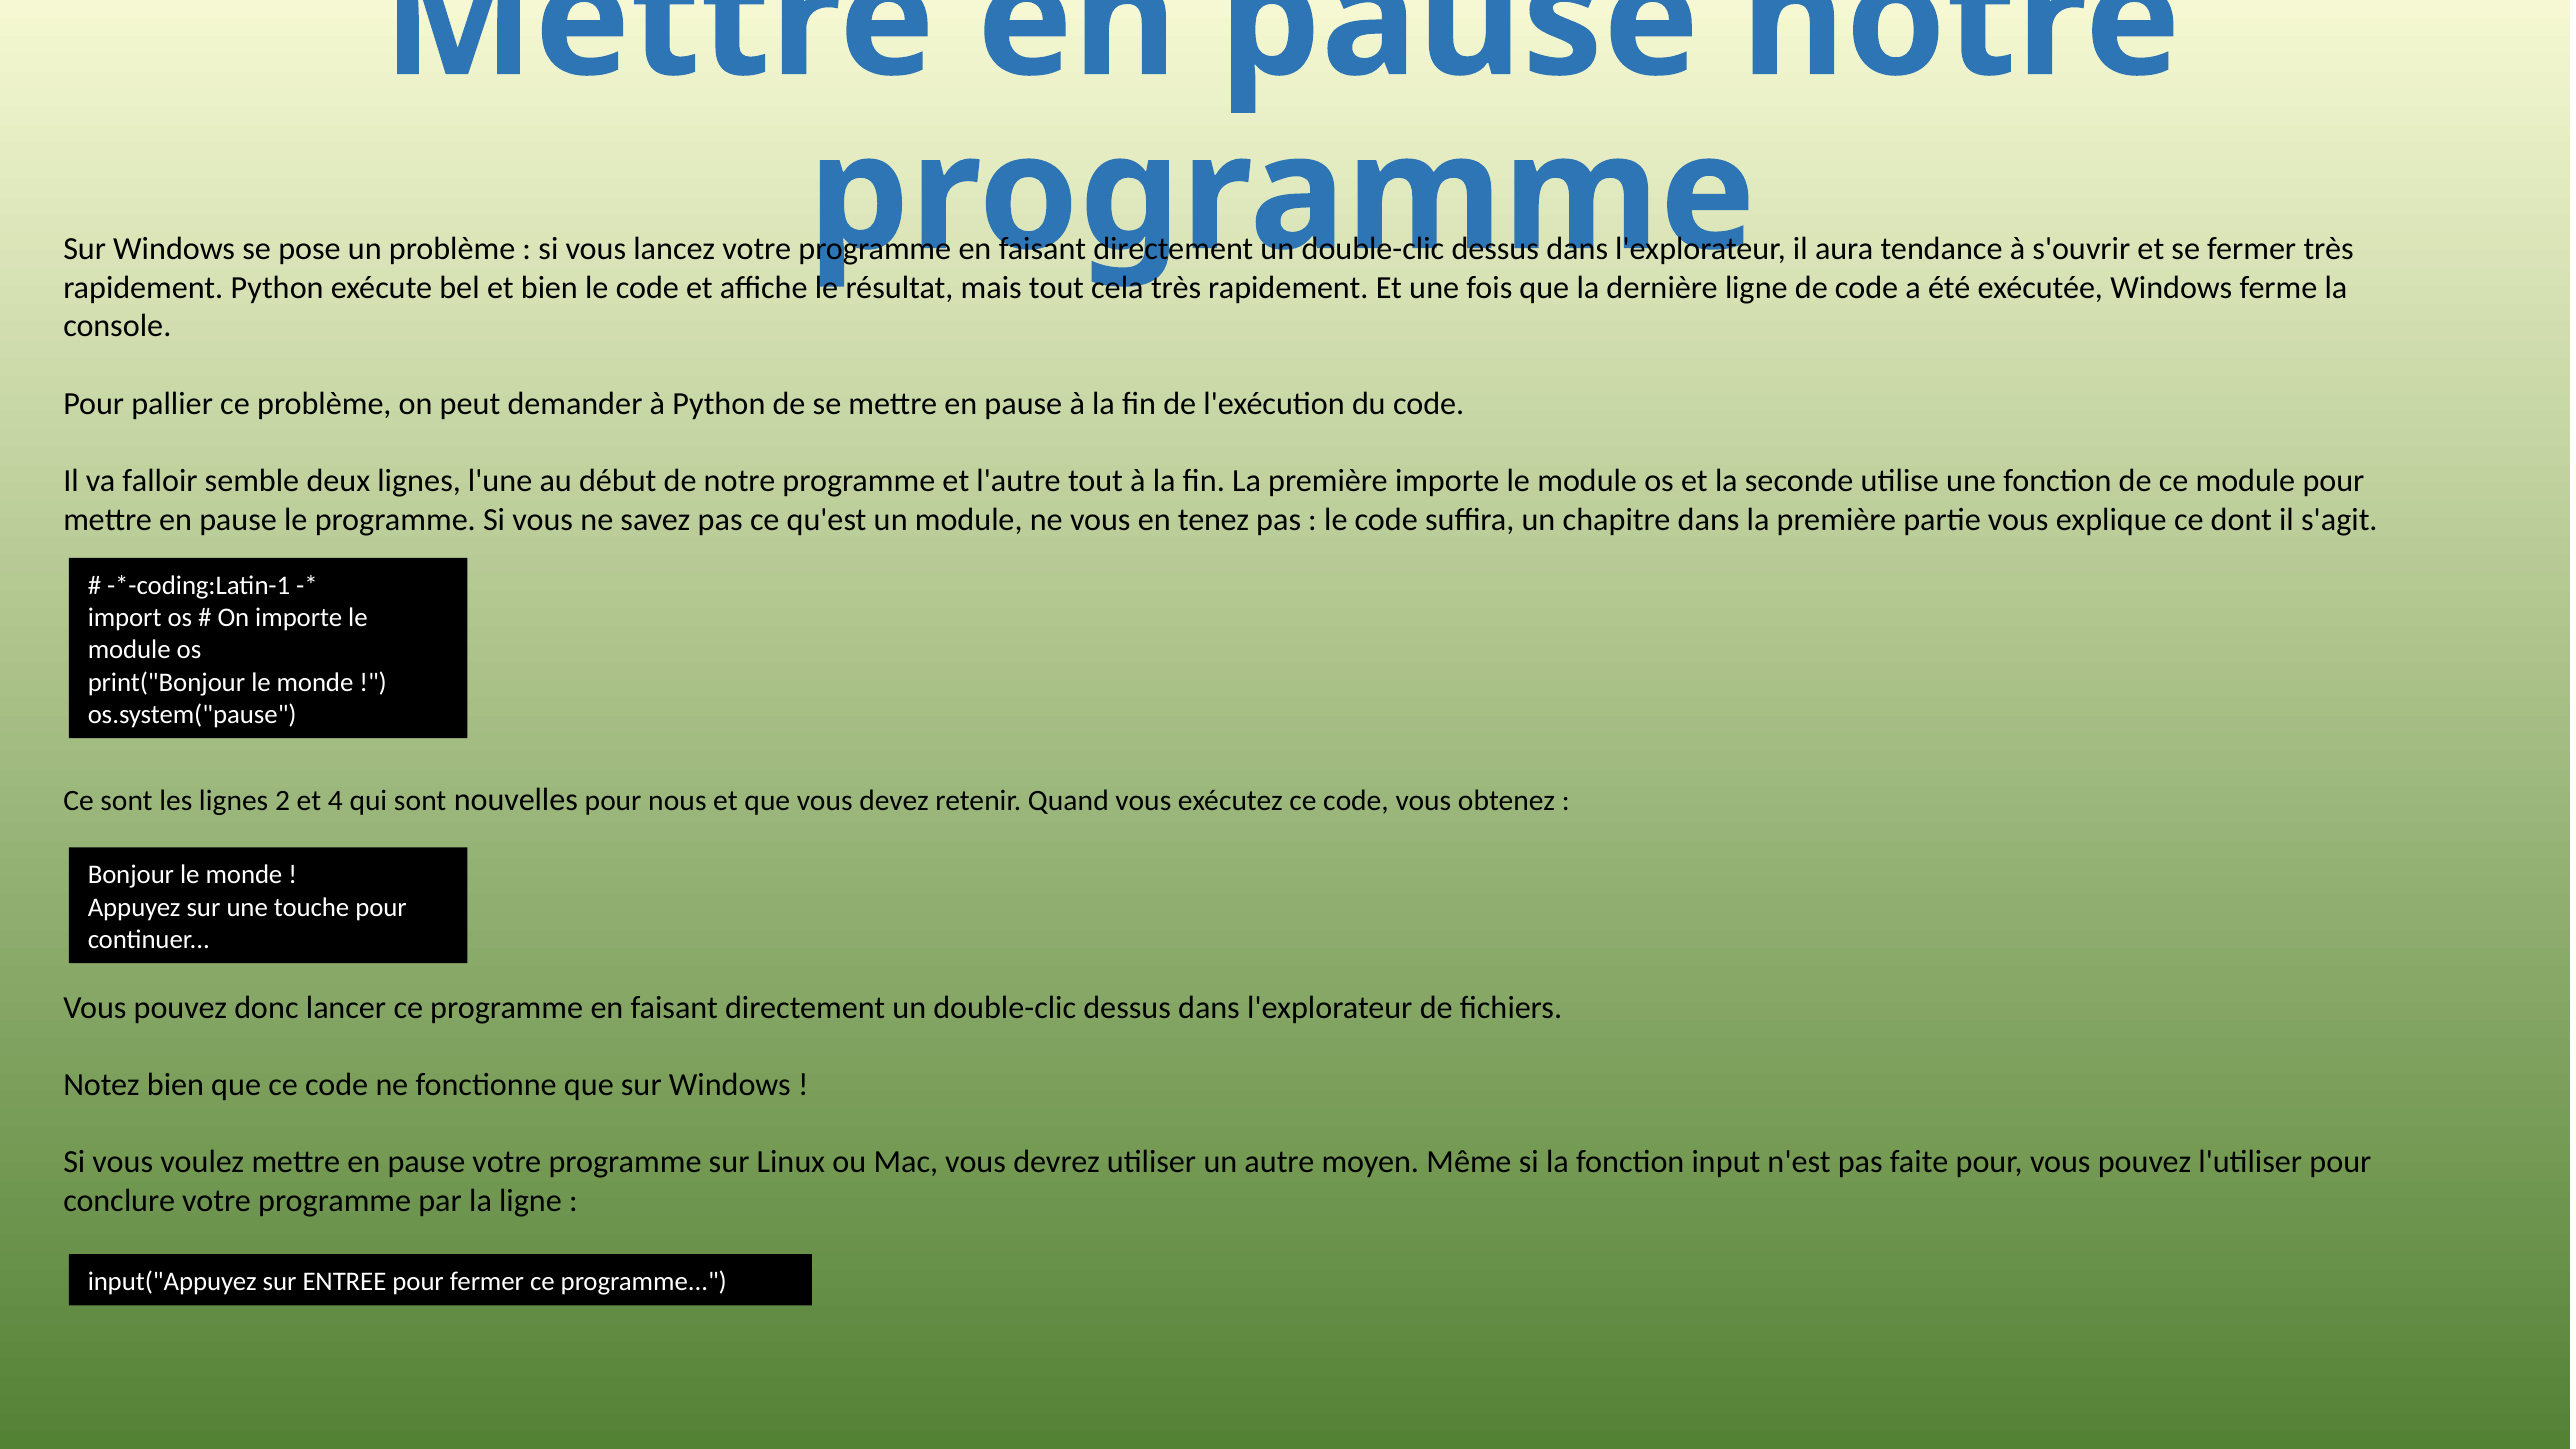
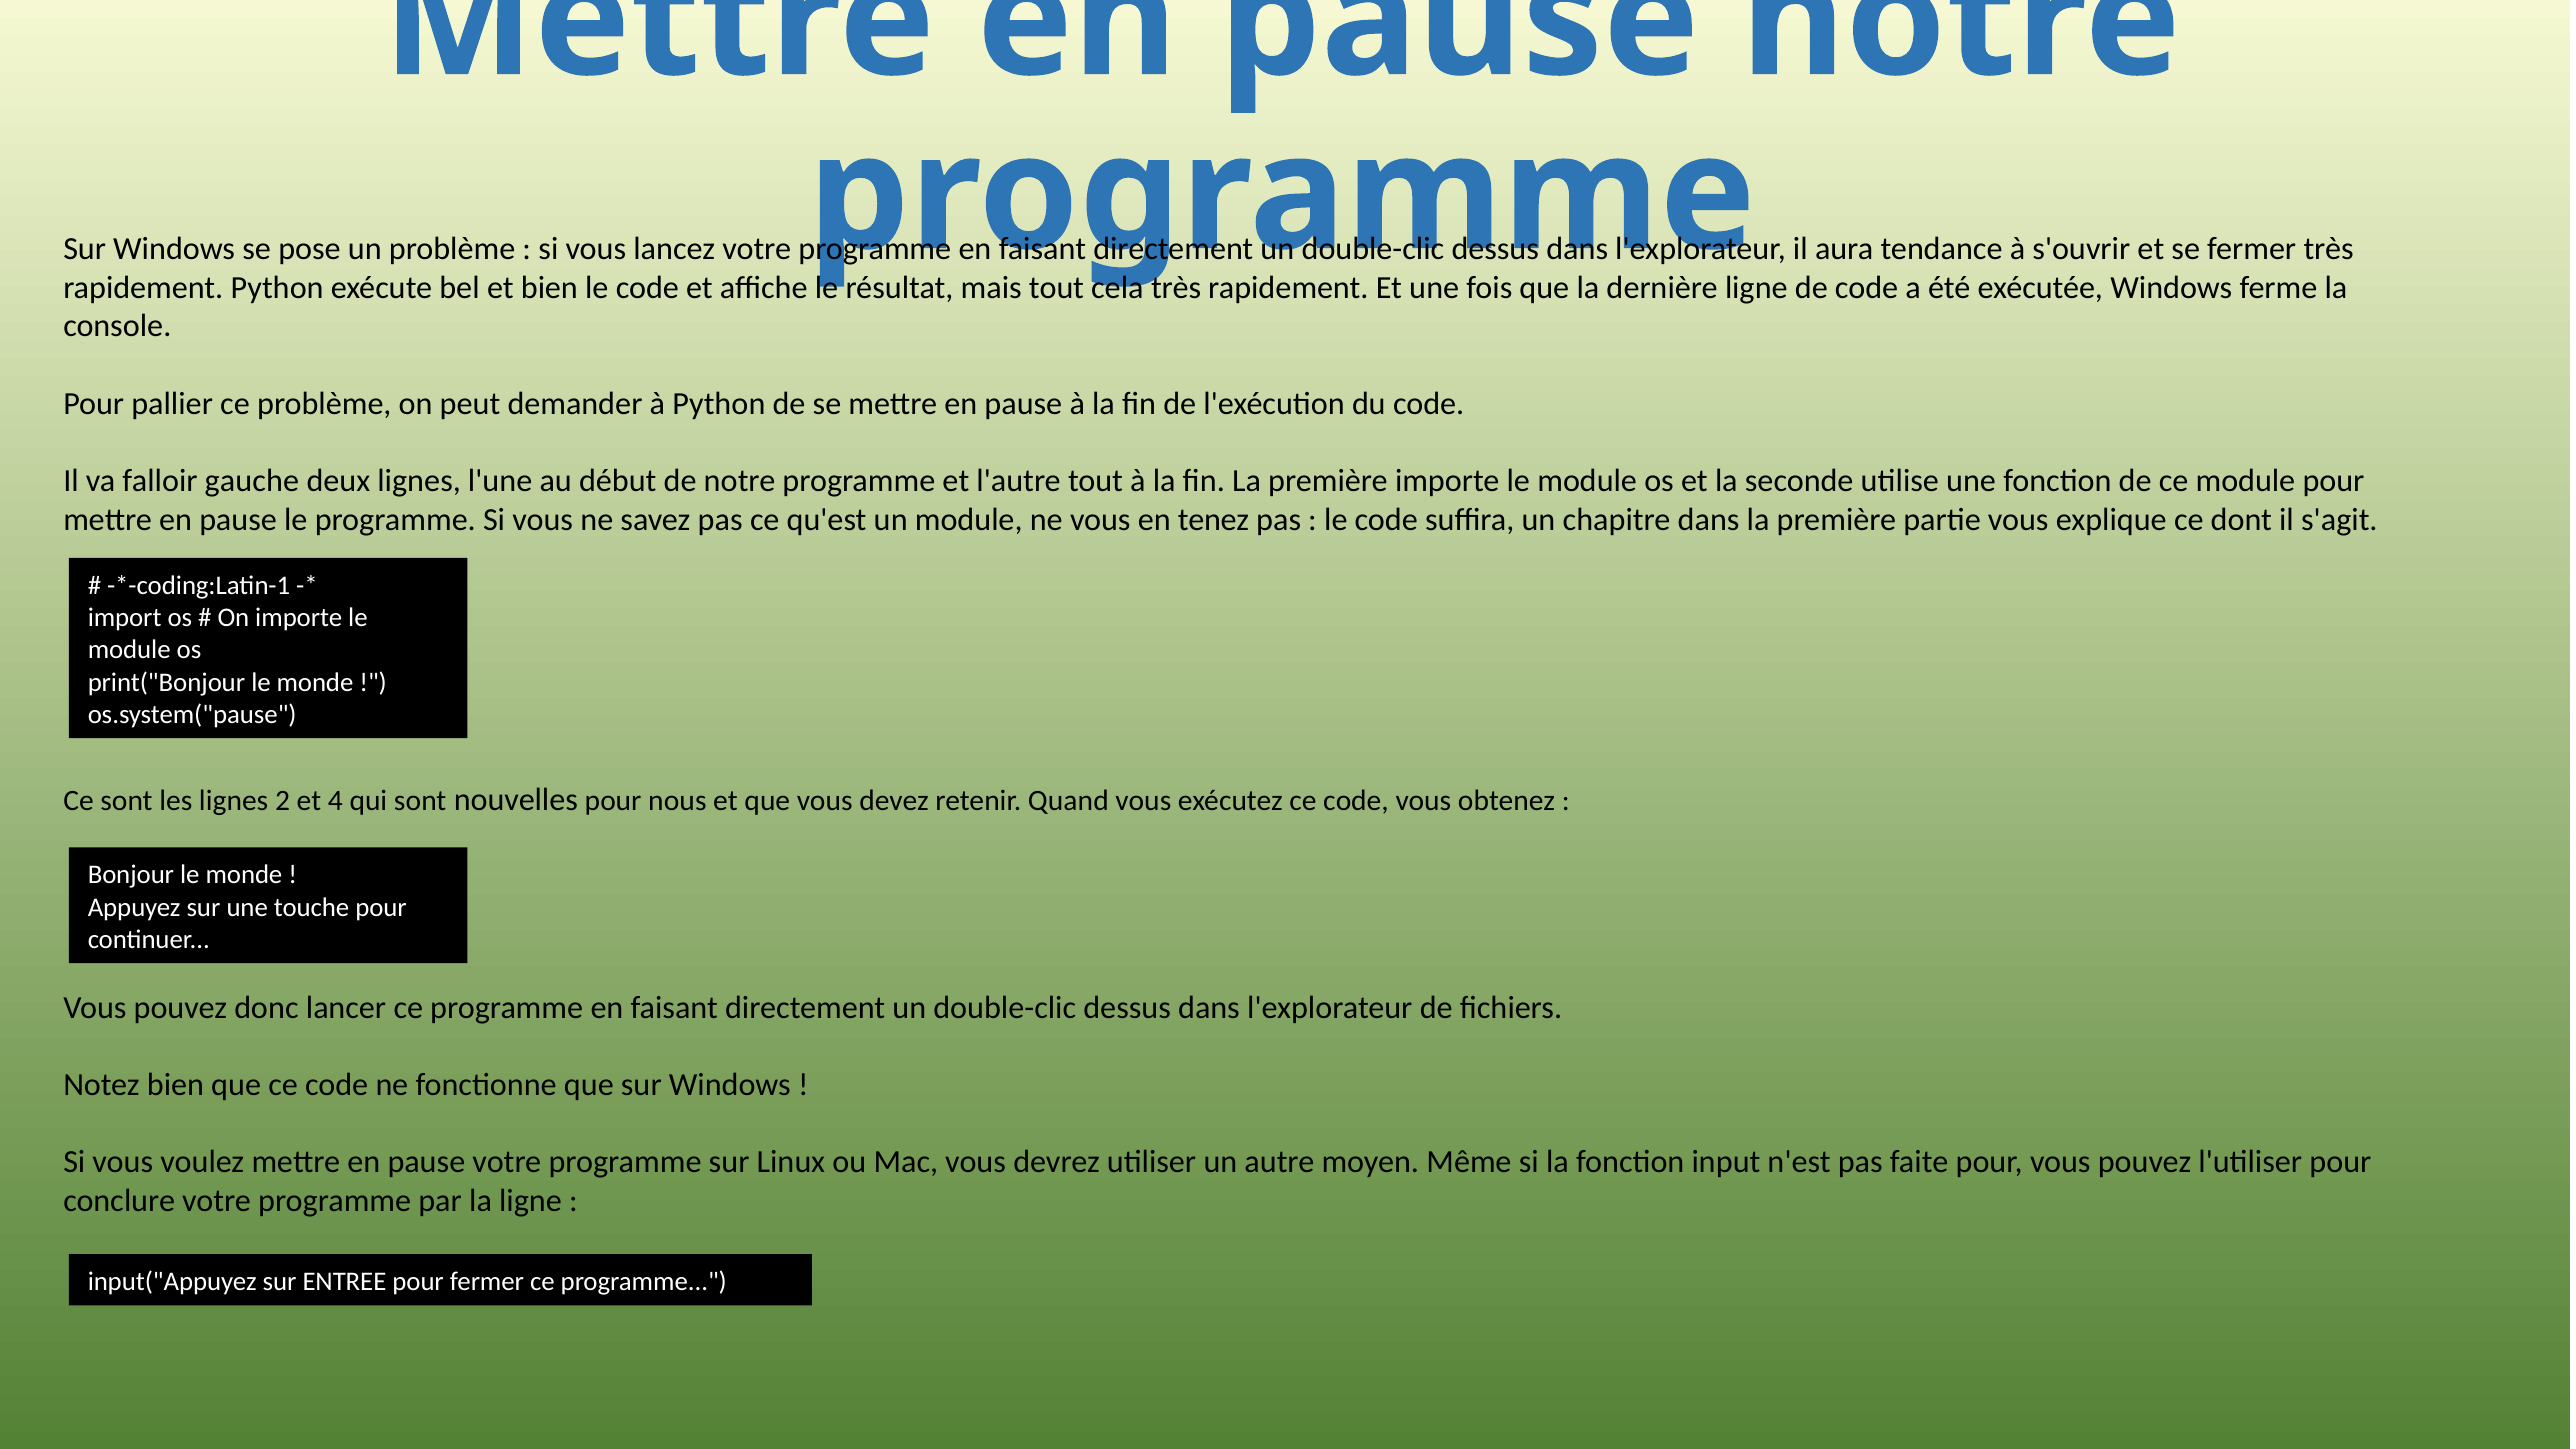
semble: semble -> gauche
